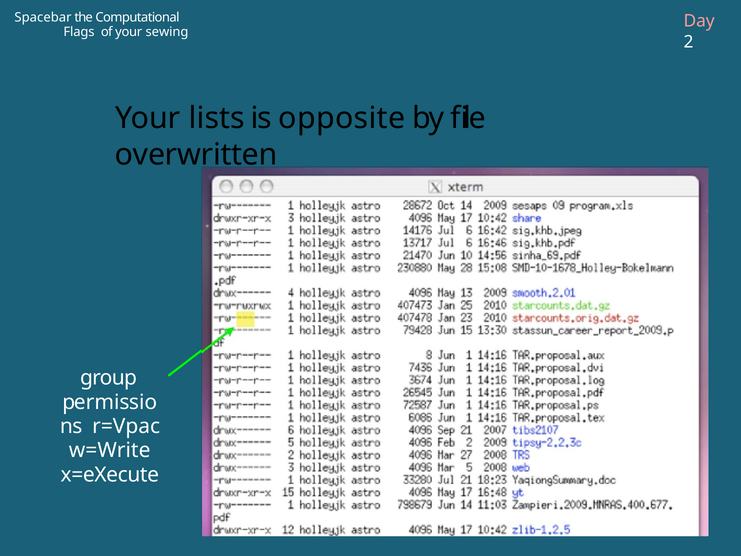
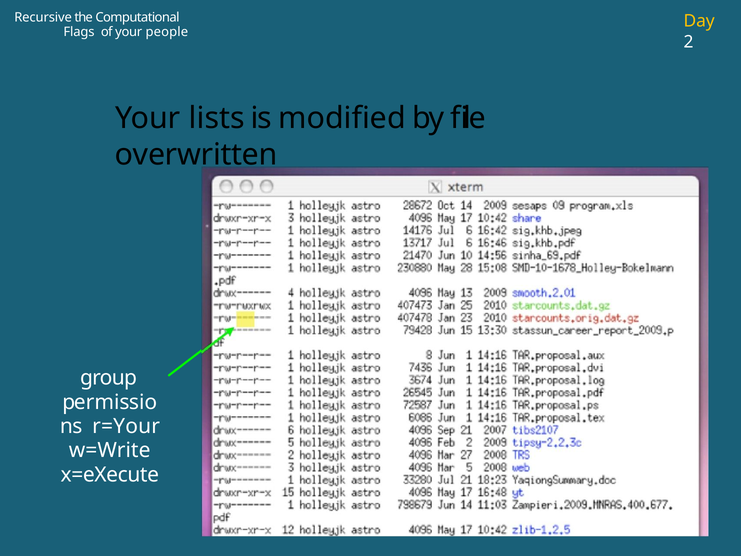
Spacebar: Spacebar -> Recursive
Day colour: pink -> yellow
sewing: sewing -> people
opposite: opposite -> modified
r=Vpac: r=Vpac -> r=Your
